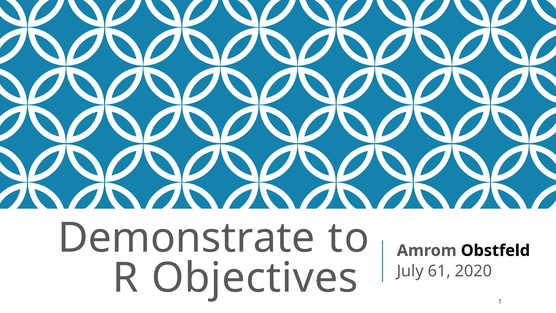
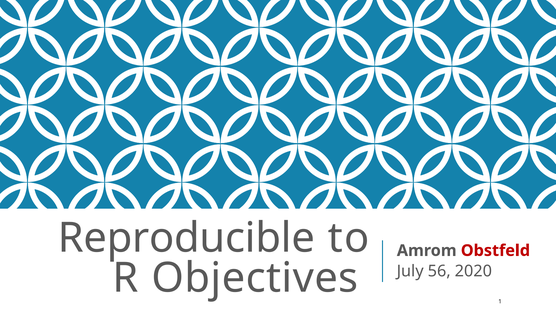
Demonstrate: Demonstrate -> Reproducible
Obstfeld colour: black -> red
61: 61 -> 56
